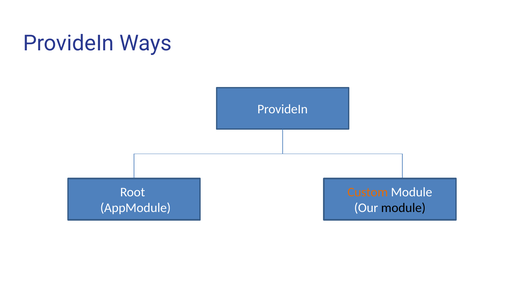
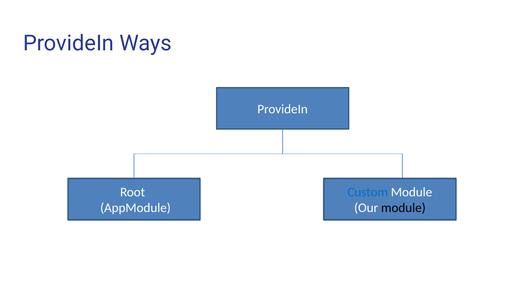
Custom colour: orange -> blue
